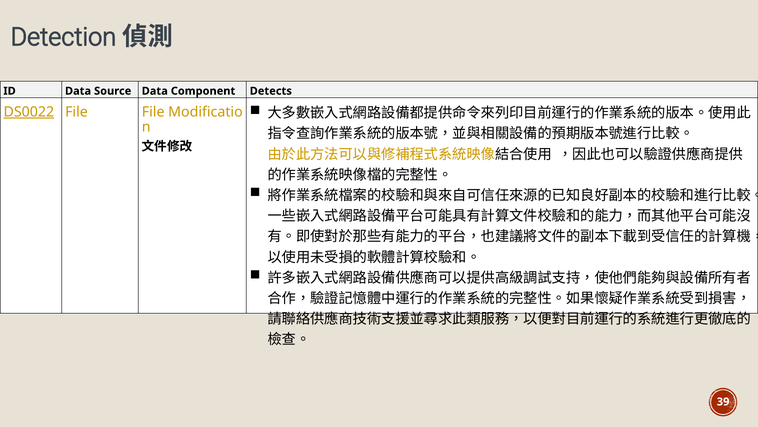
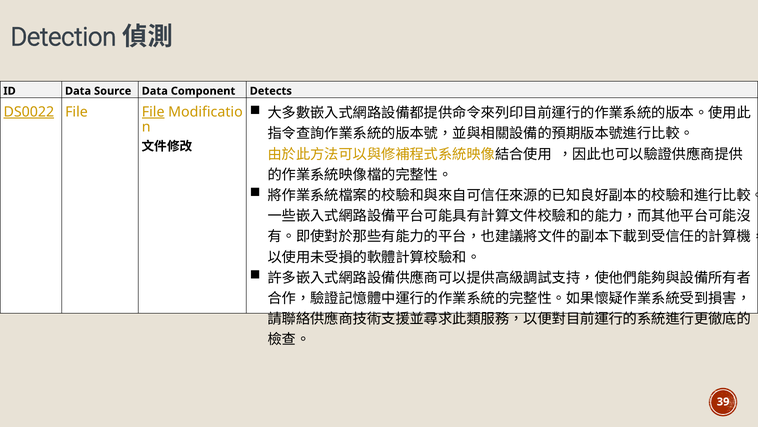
File at (153, 112) underline: none -> present
